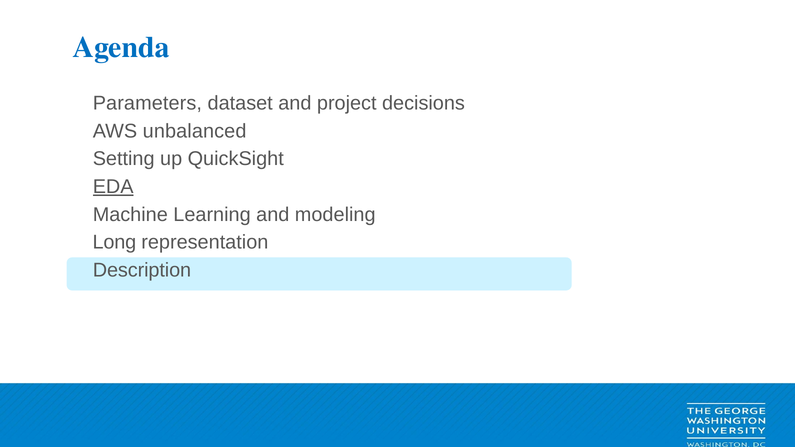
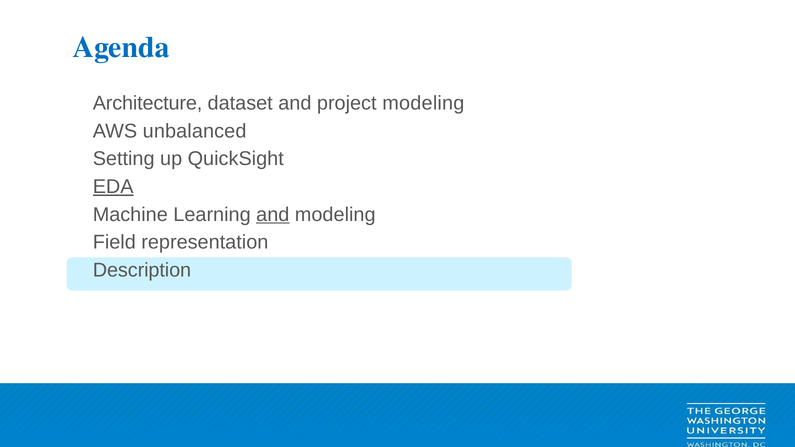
Parameters: Parameters -> Architecture
project decisions: decisions -> modeling
and at (273, 215) underline: none -> present
Long: Long -> Field
